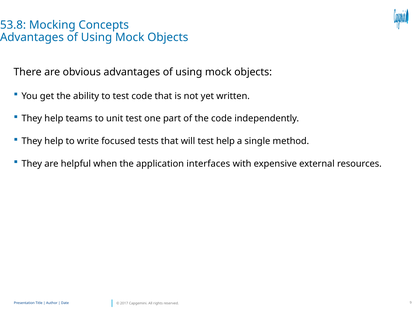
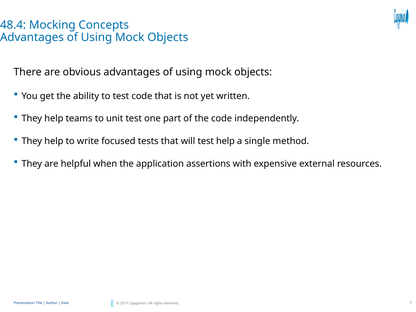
53.8: 53.8 -> 48.4
interfaces: interfaces -> assertions
